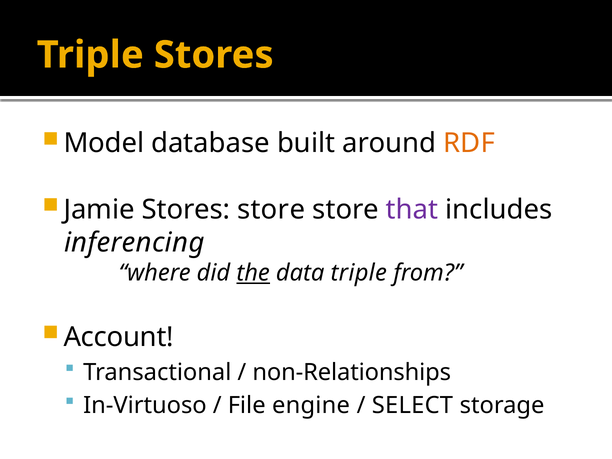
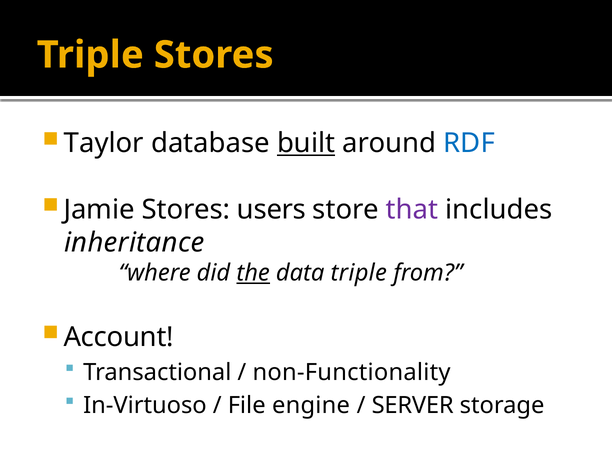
Model: Model -> Taylor
built underline: none -> present
RDF colour: orange -> blue
Stores store: store -> users
inferencing: inferencing -> inheritance
non-Relationships: non-Relationships -> non-Functionality
SELECT: SELECT -> SERVER
